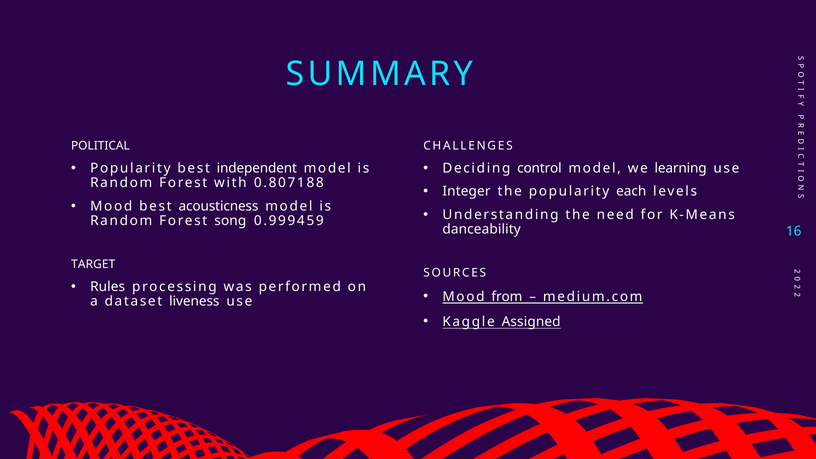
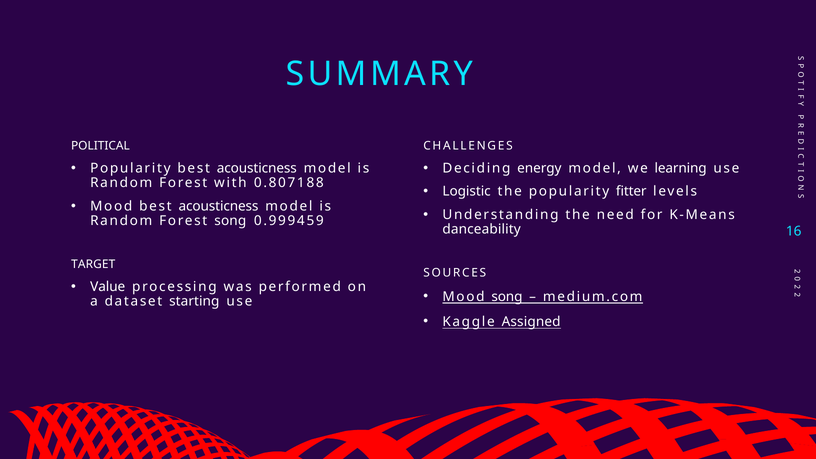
Popularity best independent: independent -> acousticness
control: control -> energy
Integer: Integer -> Logistic
each: each -> fitter
Rules: Rules -> Value
Mood from: from -> song
liveness: liveness -> starting
